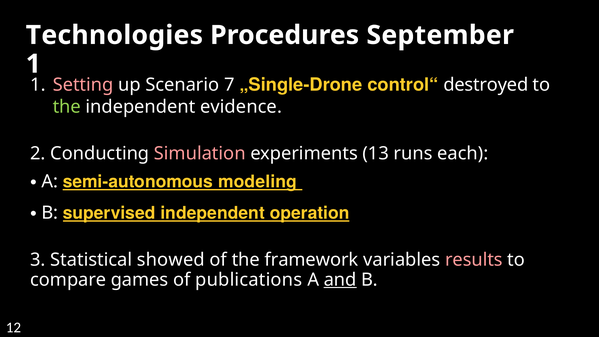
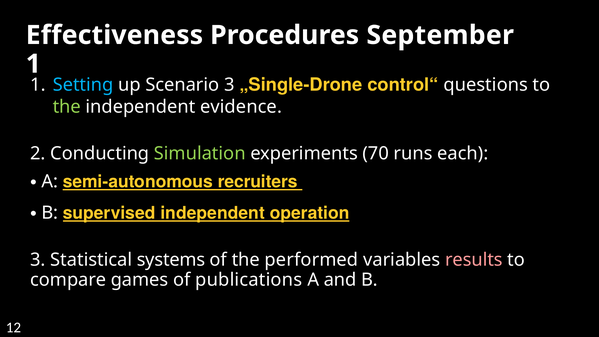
Technologies: Technologies -> Effectiveness
Setting colour: pink -> light blue
Scenario 7: 7 -> 3
destroyed: destroyed -> questions
Simulation colour: pink -> light green
13: 13 -> 70
modeling: modeling -> recruiters
showed: showed -> systems
framework: framework -> performed
and underline: present -> none
